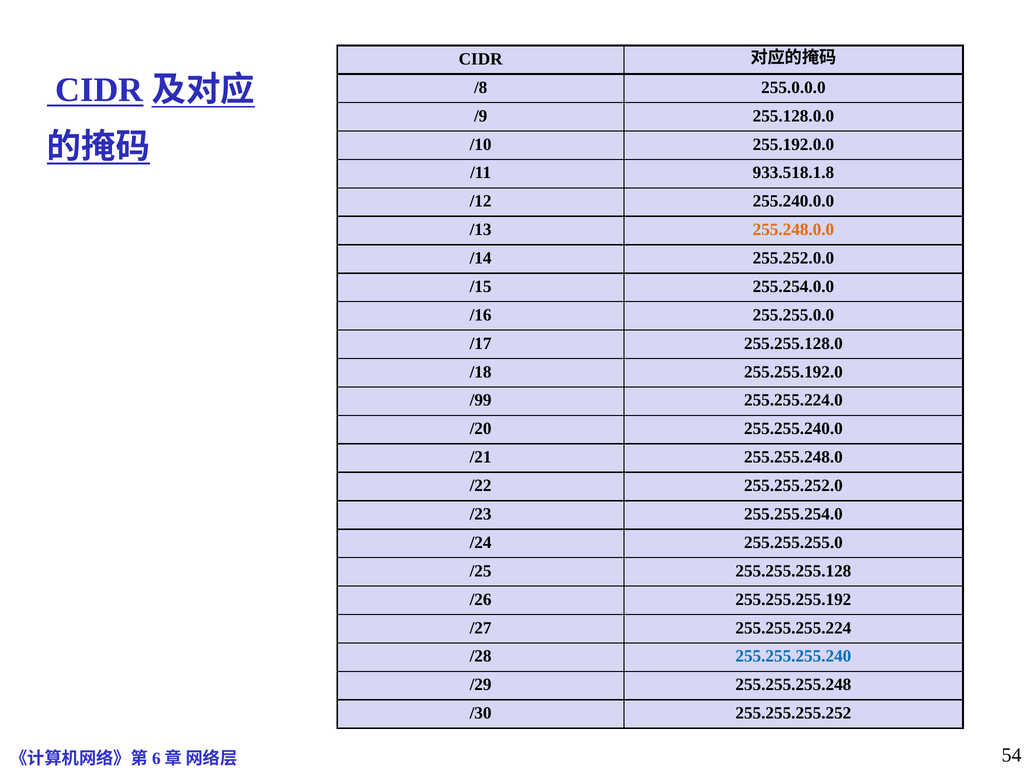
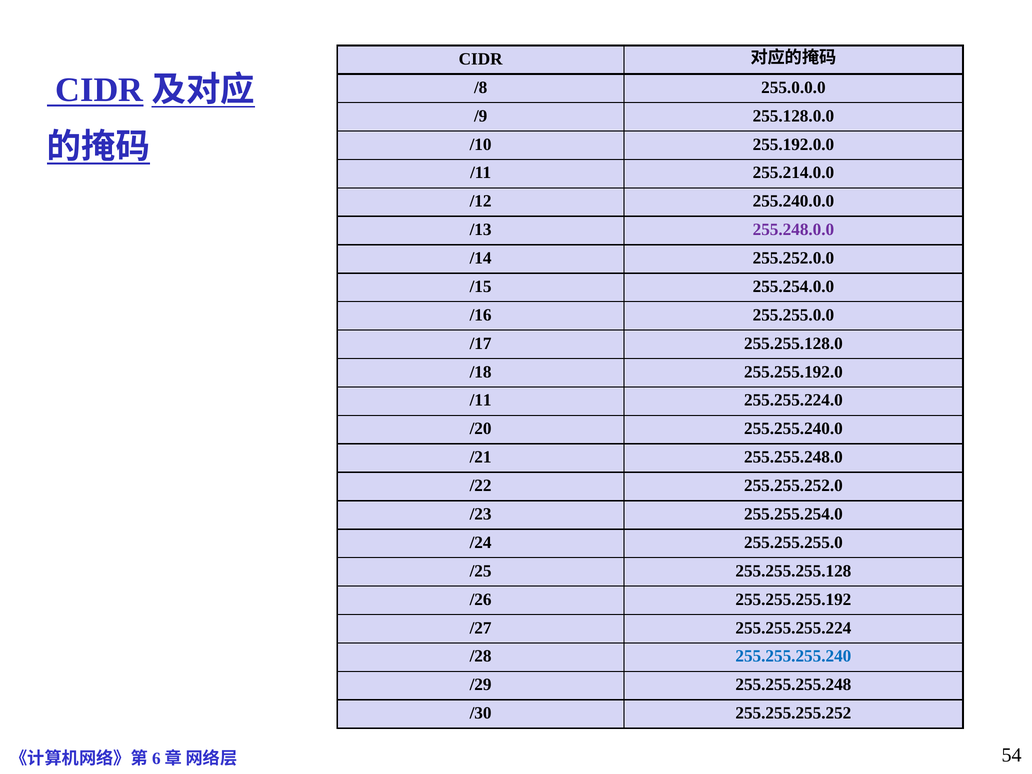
933.518.1.8: 933.518.1.8 -> 255.214.0.0
255.248.0.0 colour: orange -> purple
/99 at (481, 400): /99 -> /11
